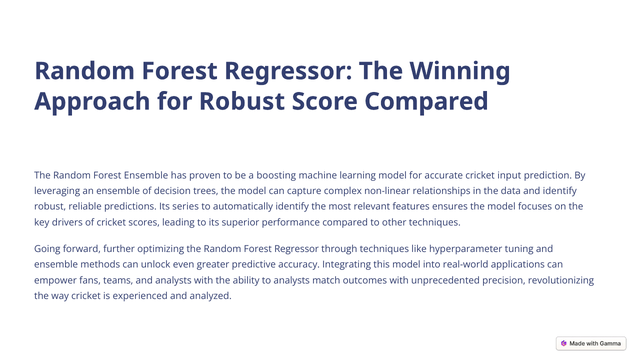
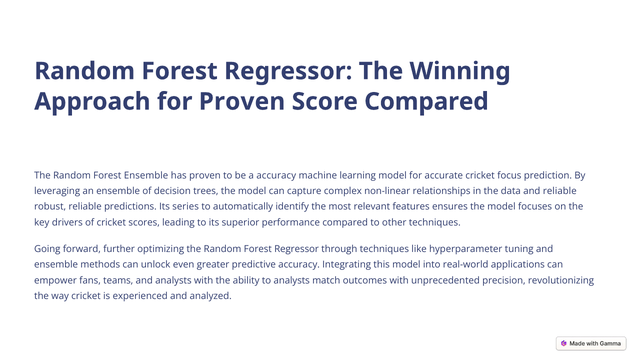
for Robust: Robust -> Proven
a boosting: boosting -> accuracy
input: input -> focus
and identify: identify -> reliable
